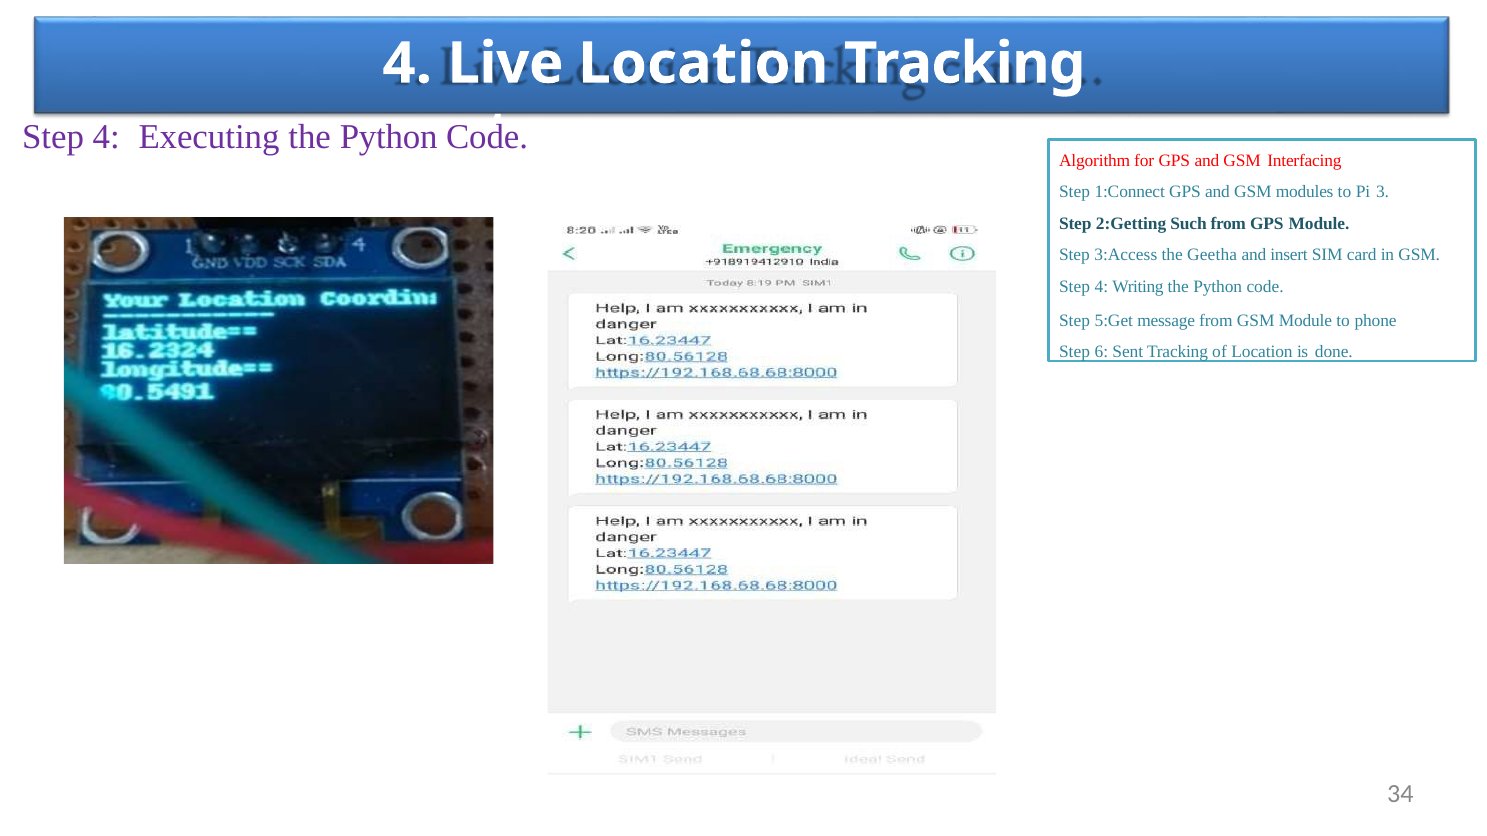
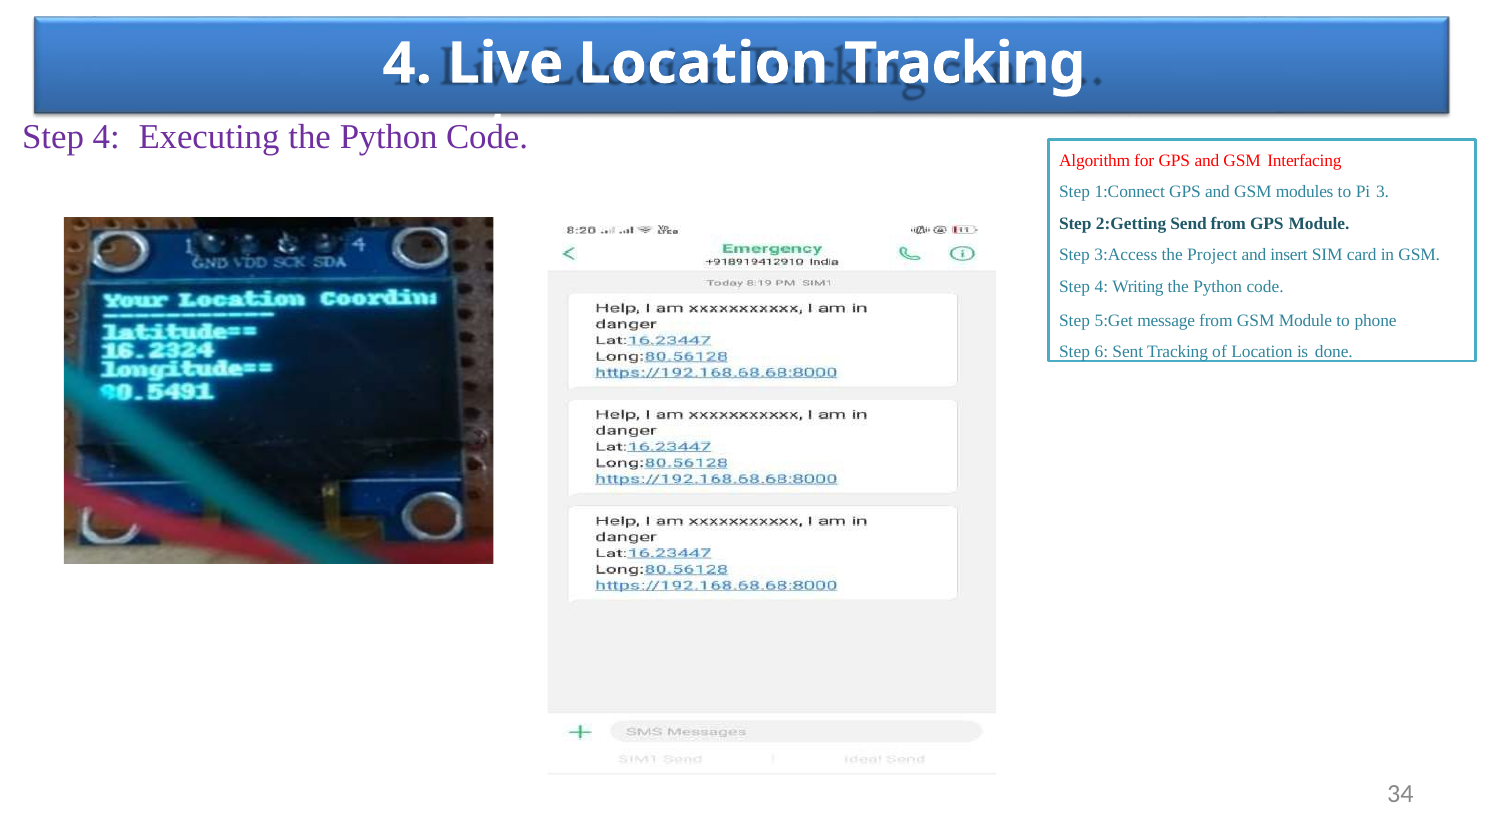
Such: Such -> Send
Geetha: Geetha -> Project
